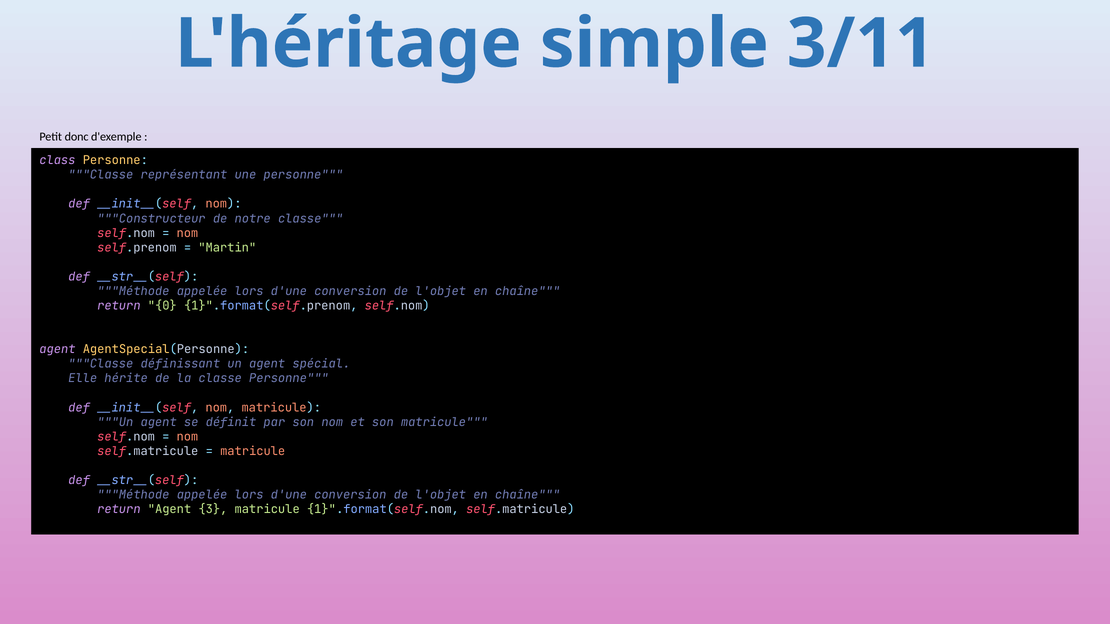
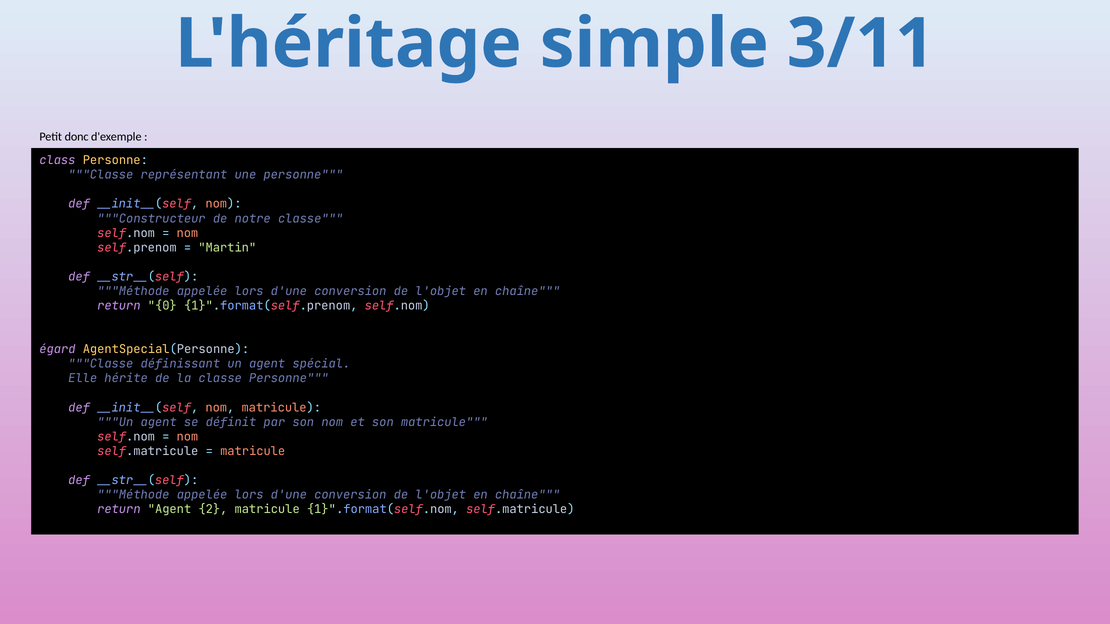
agent at (57, 350): agent -> égard
3: 3 -> 2
